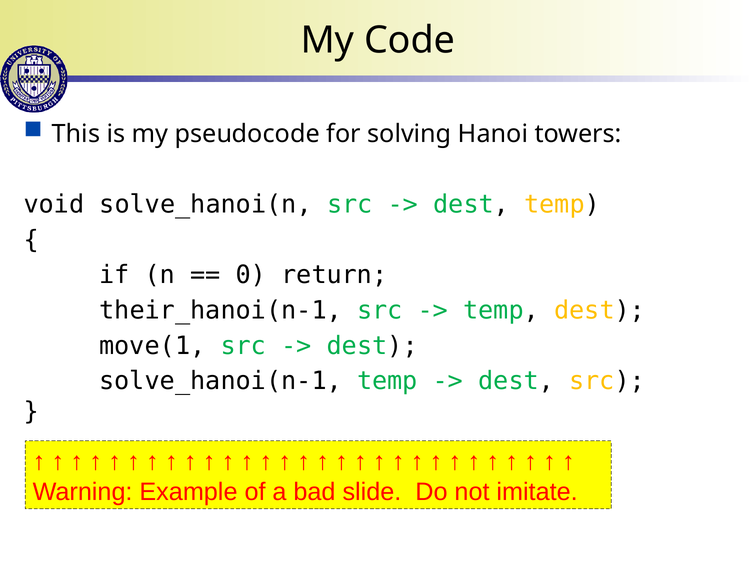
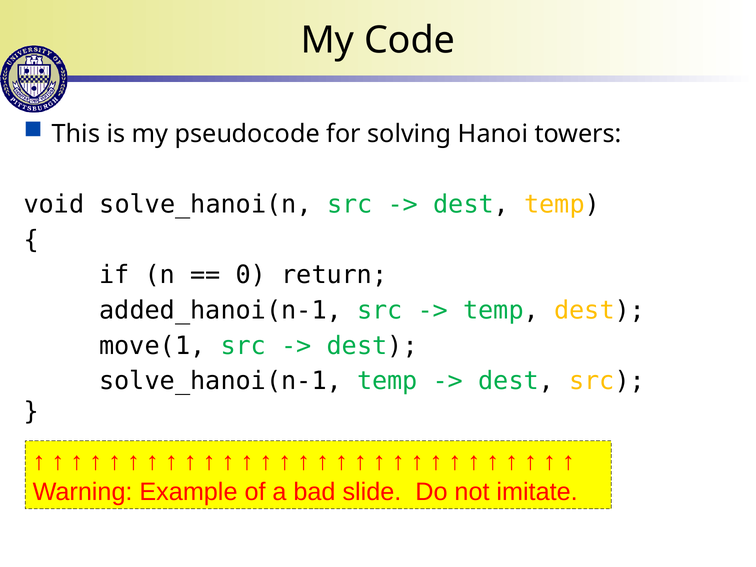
their_hanoi(n-1: their_hanoi(n-1 -> added_hanoi(n-1
